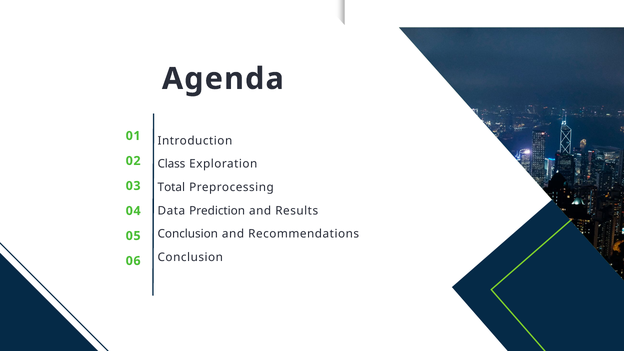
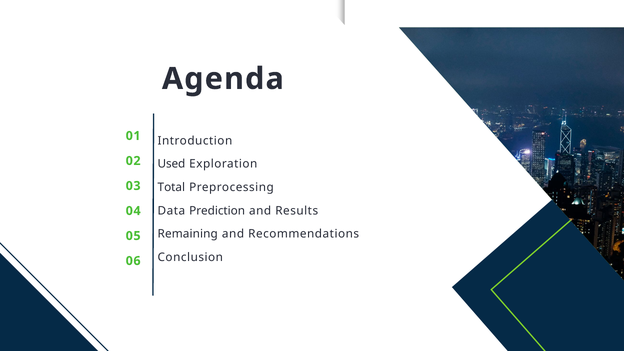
Class: Class -> Used
Conclusion at (188, 234): Conclusion -> Remaining
